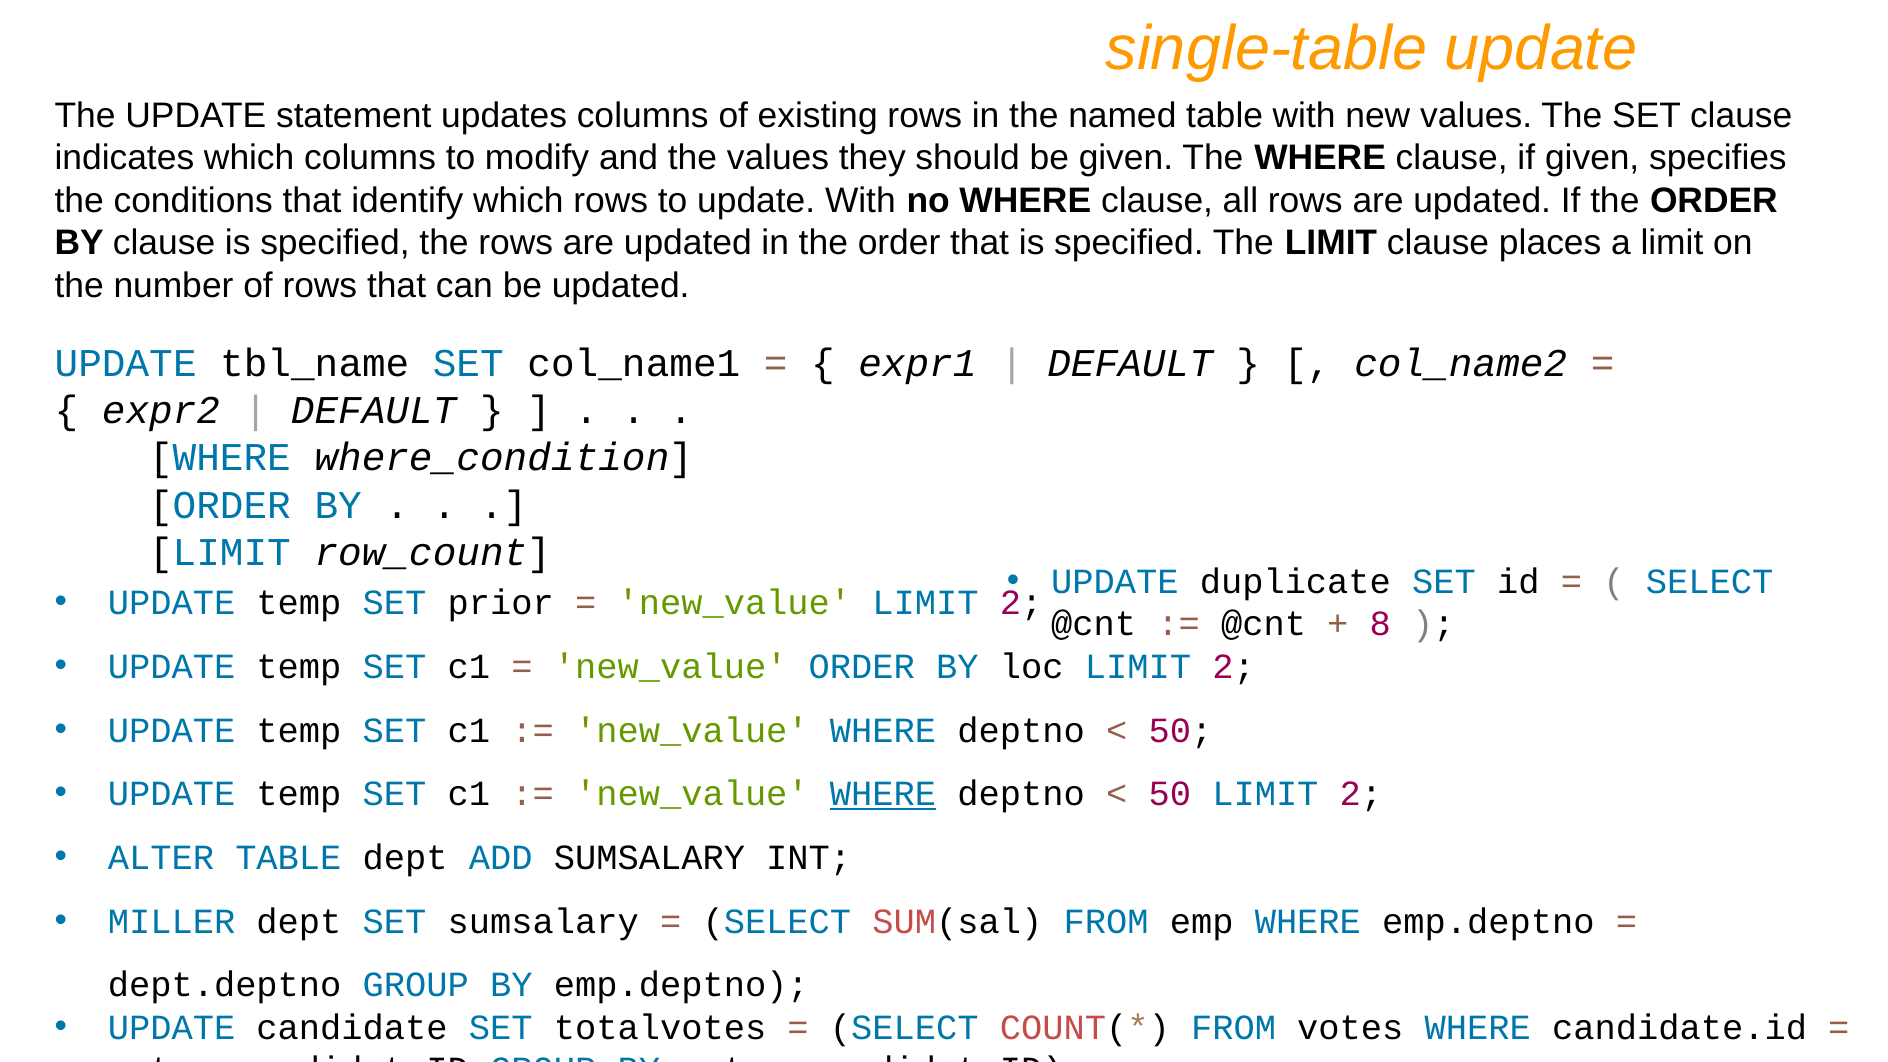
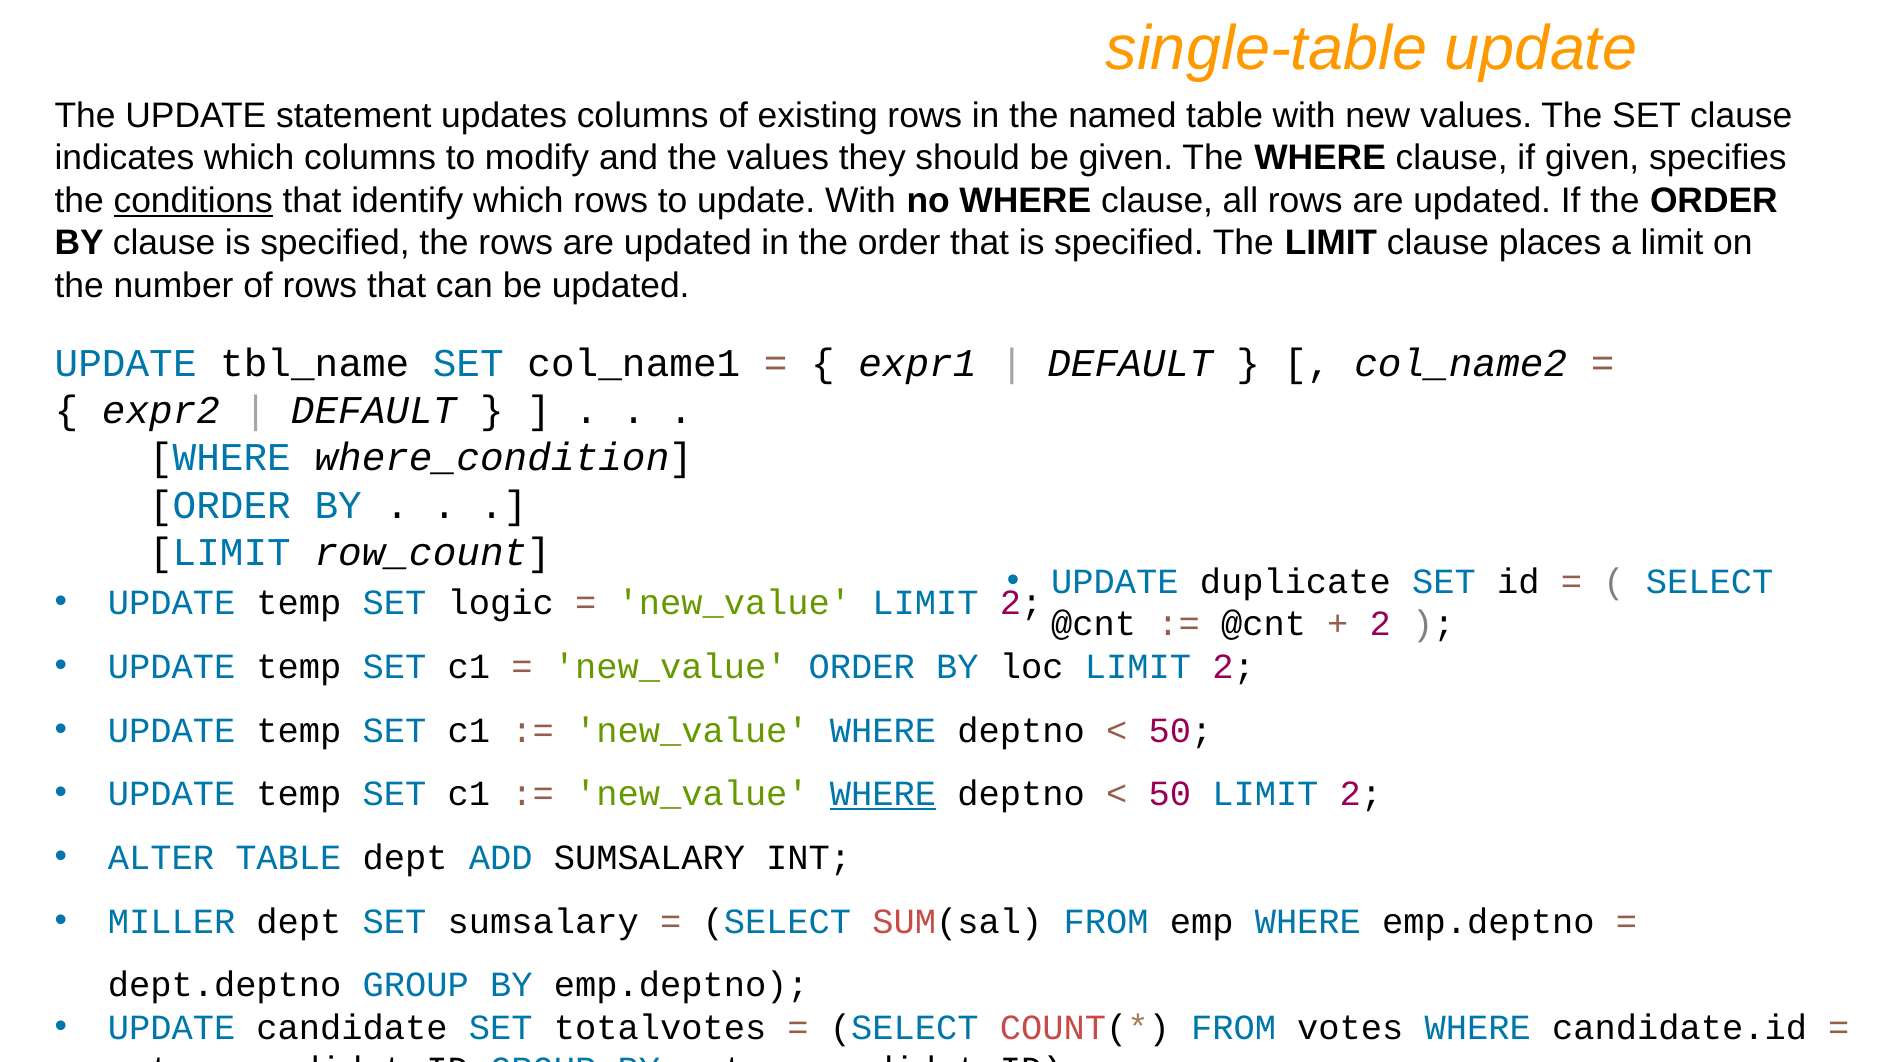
conditions underline: none -> present
prior: prior -> logic
8 at (1380, 624): 8 -> 2
